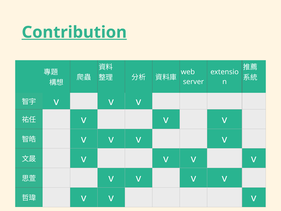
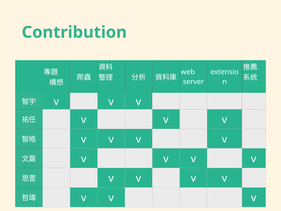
Contribution underline: present -> none
